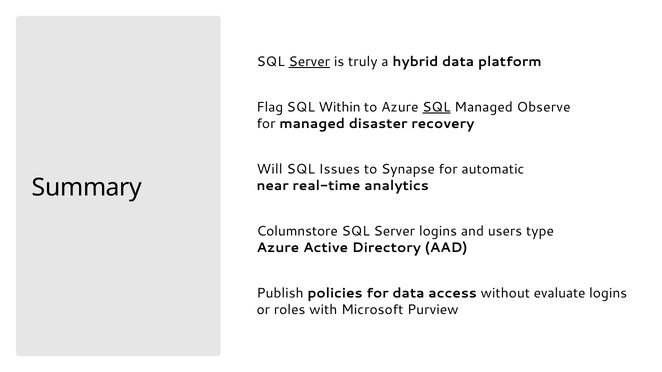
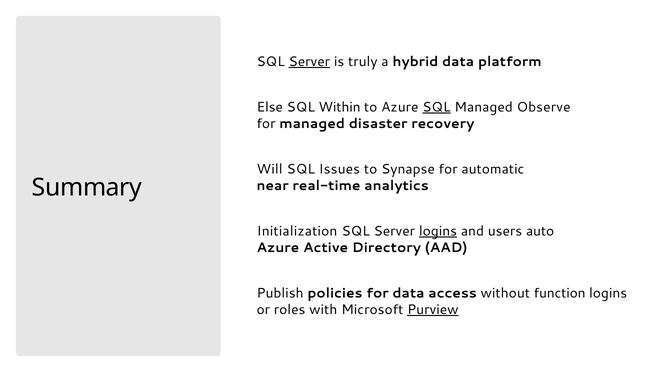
Flag: Flag -> Else
Columnstore: Columnstore -> Initialization
logins at (438, 231) underline: none -> present
type: type -> auto
evaluate: evaluate -> function
Purview underline: none -> present
